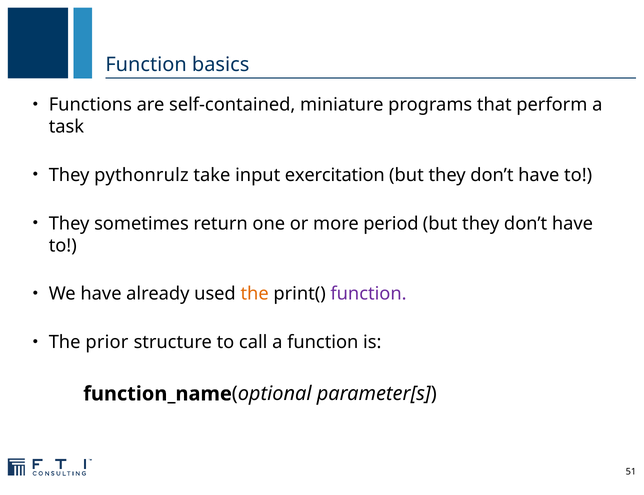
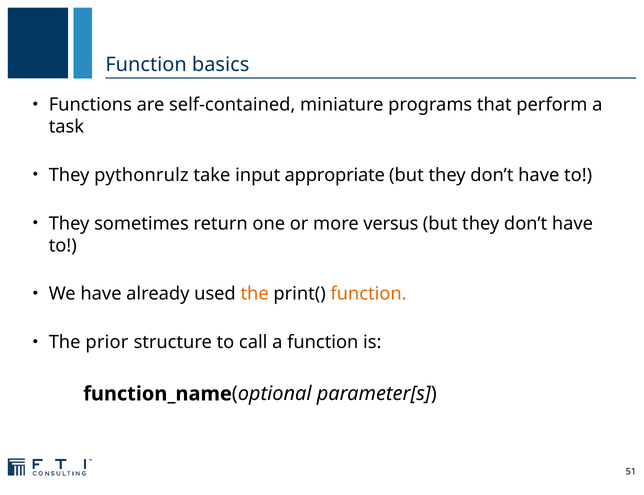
exercitation: exercitation -> appropriate
period: period -> versus
function at (369, 293) colour: purple -> orange
